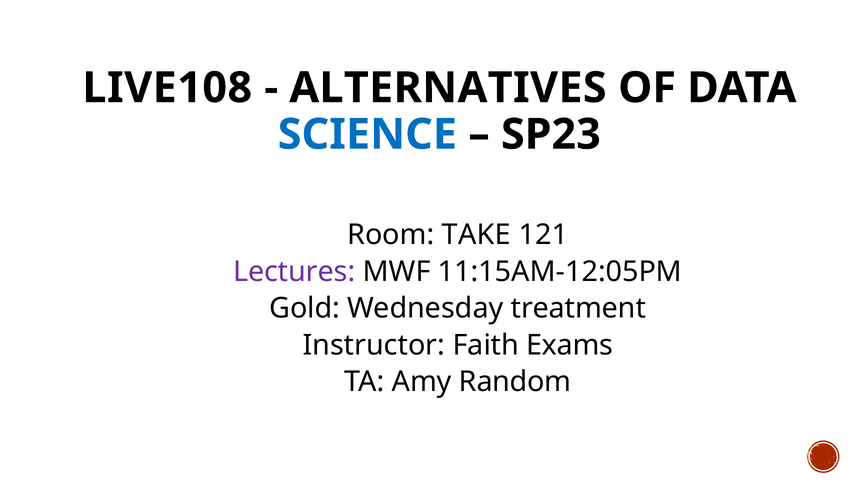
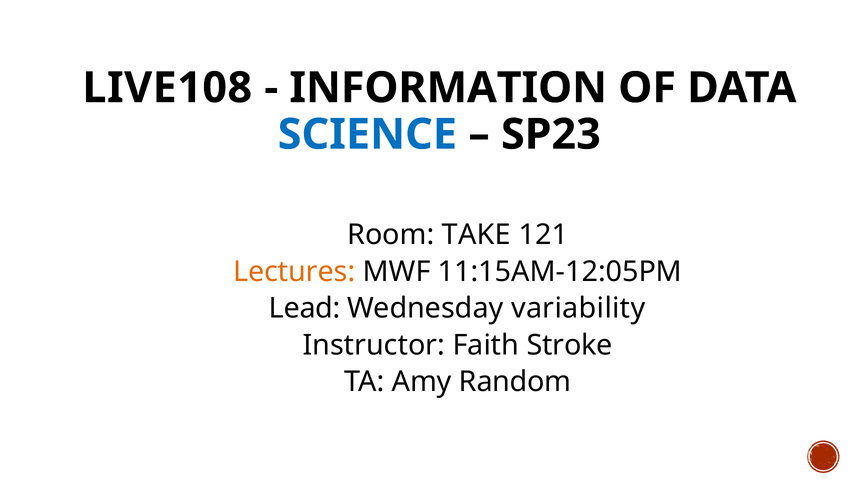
ALTERNATIVES: ALTERNATIVES -> INFORMATION
Lectures colour: purple -> orange
Gold: Gold -> Lead
treatment: treatment -> variability
Exams: Exams -> Stroke
